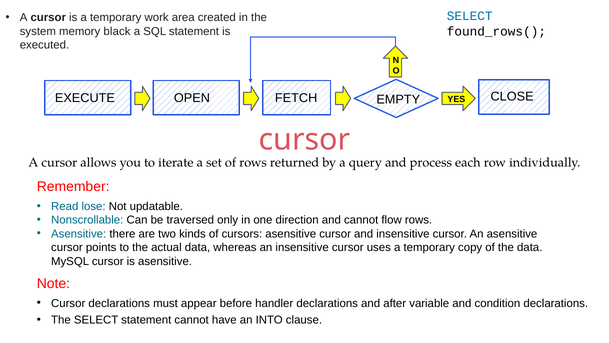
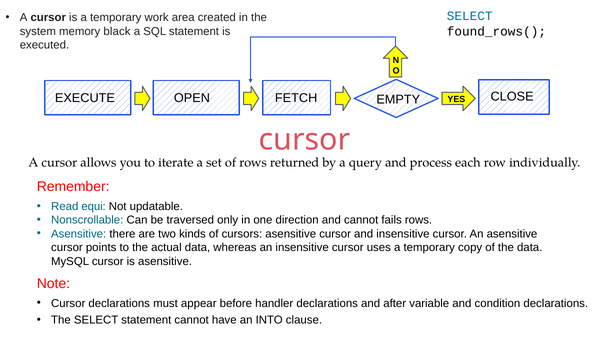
lose: lose -> equi
flow: flow -> fails
